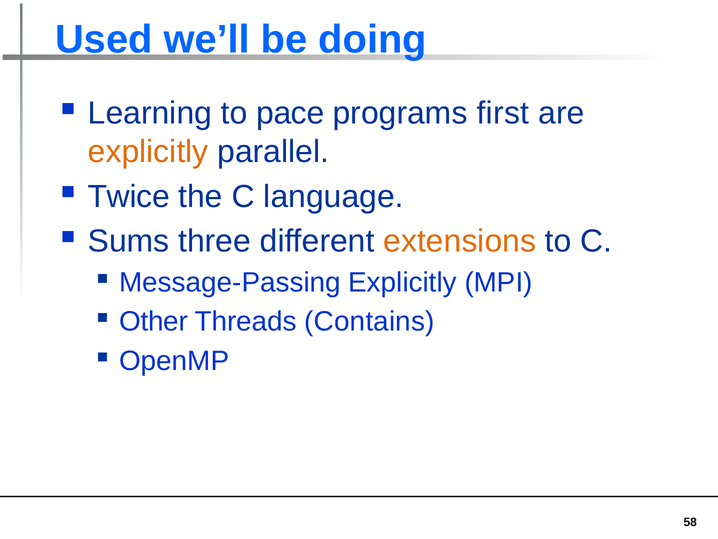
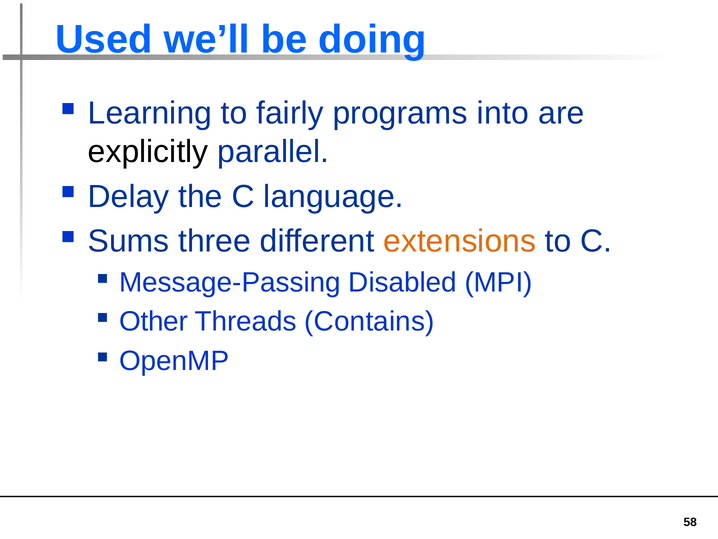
pace: pace -> fairly
first: first -> into
explicitly at (148, 152) colour: orange -> black
Twice: Twice -> Delay
Message-Passing Explicitly: Explicitly -> Disabled
